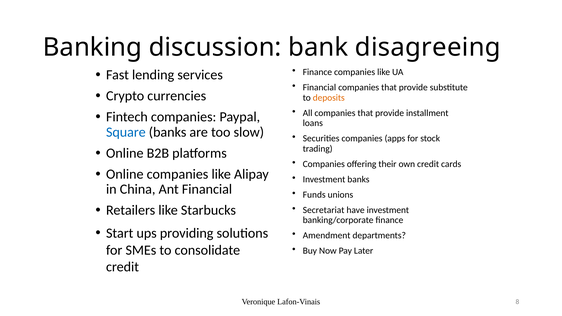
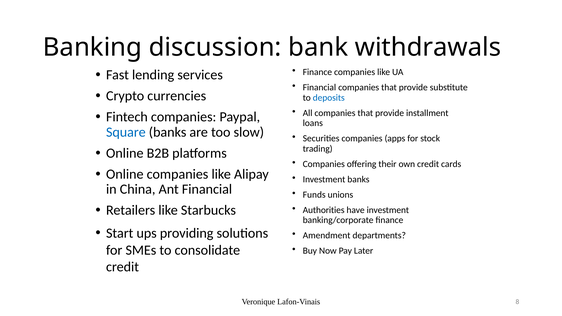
disagreeing: disagreeing -> withdrawals
deposits colour: orange -> blue
Secretariat: Secretariat -> Authorities
